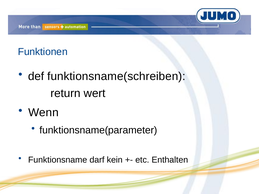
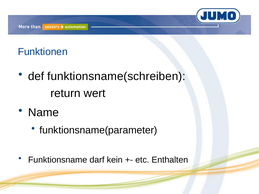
Wenn: Wenn -> Name
